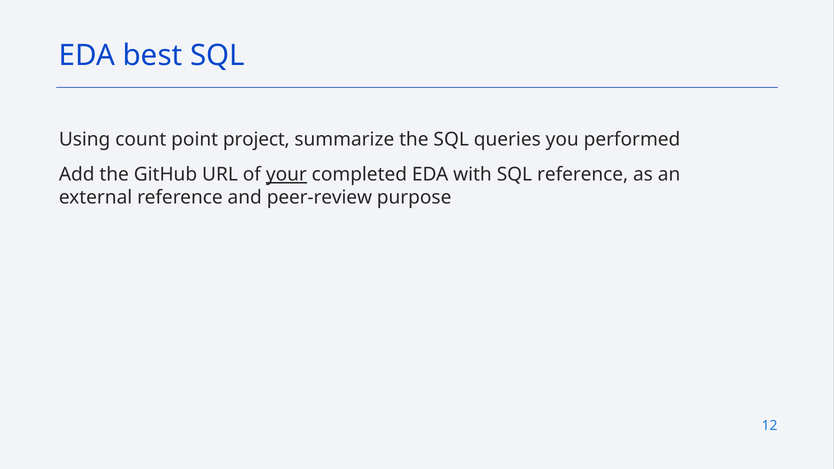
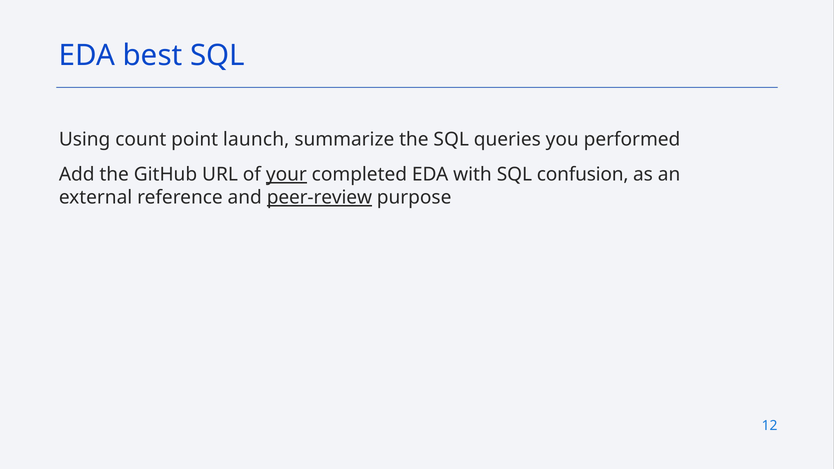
project: project -> launch
SQL reference: reference -> confusion
peer-review underline: none -> present
